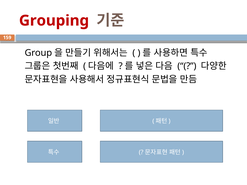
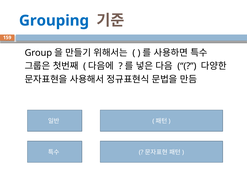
Grouping colour: red -> blue
